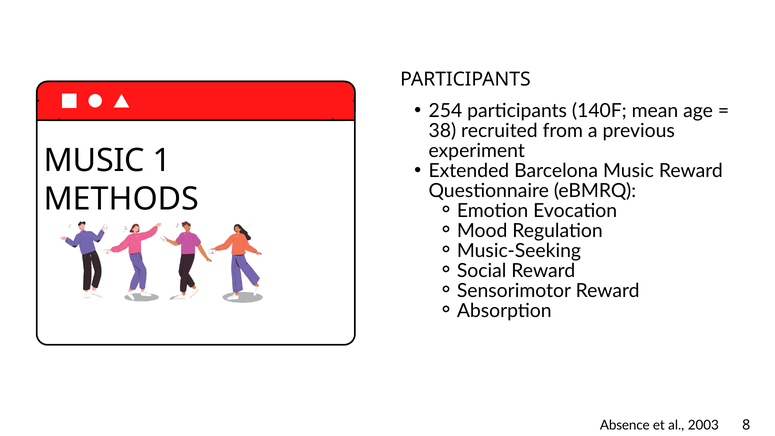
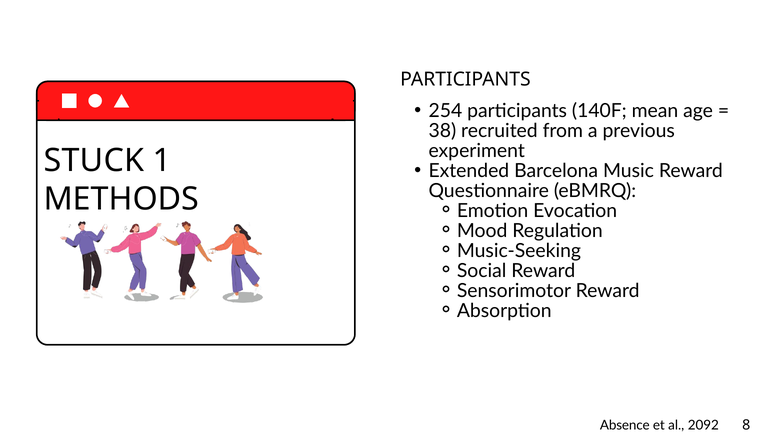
MUSIC at (94, 161): MUSIC -> STUCK
2003: 2003 -> 2092
